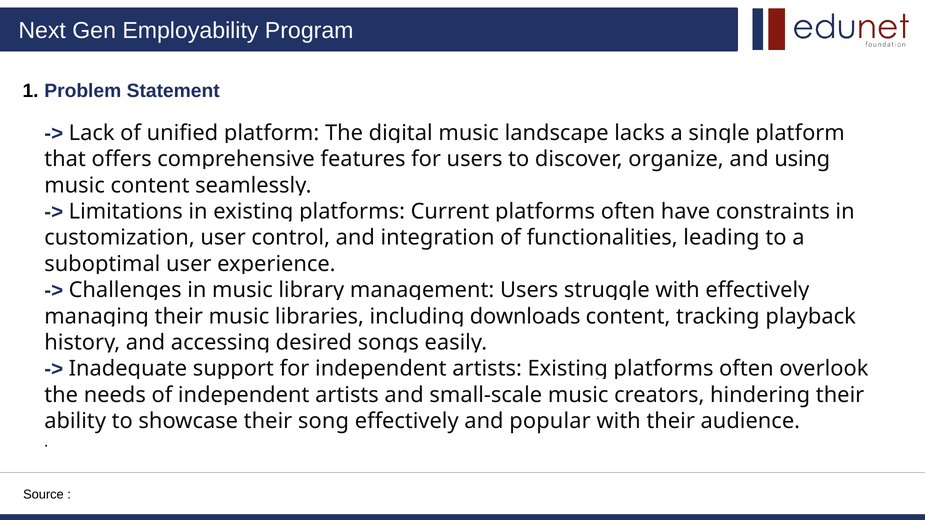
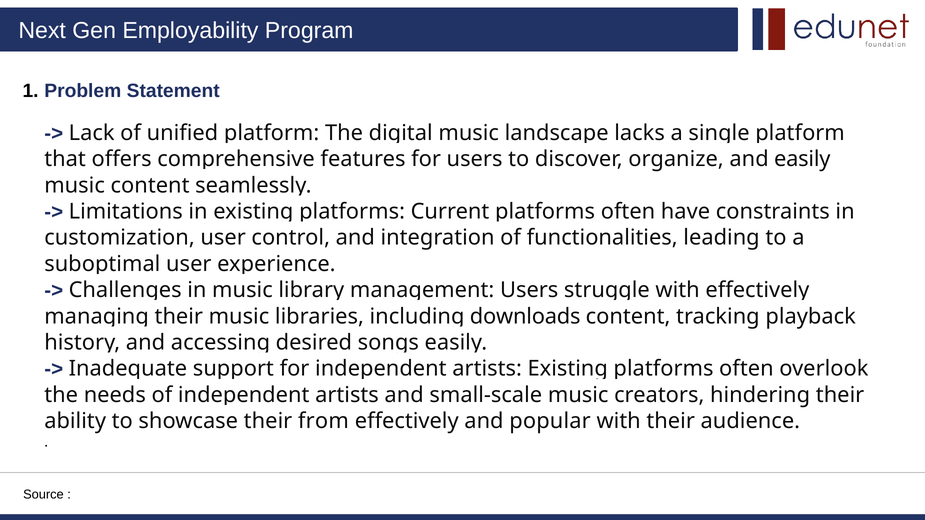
and using: using -> easily
song: song -> from
